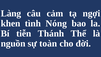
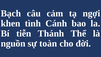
Làng: Làng -> Bạch
Nóng: Nóng -> Cánh
